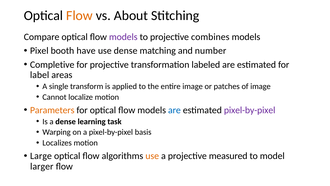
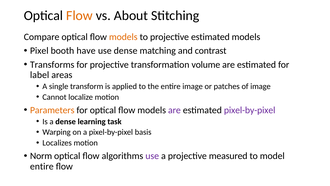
models at (123, 37) colour: purple -> orange
projective combines: combines -> estimated
number: number -> contrast
Completive: Completive -> Transforms
labeled: labeled -> volume
are at (174, 110) colour: blue -> purple
Large: Large -> Norm
use at (152, 156) colour: orange -> purple
larger at (42, 166): larger -> entire
